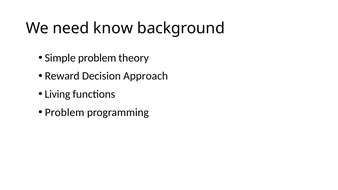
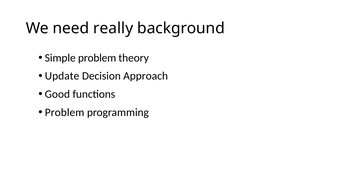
know: know -> really
Reward: Reward -> Update
Living: Living -> Good
